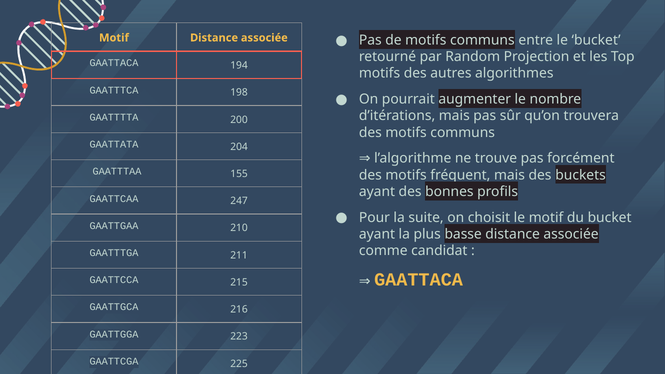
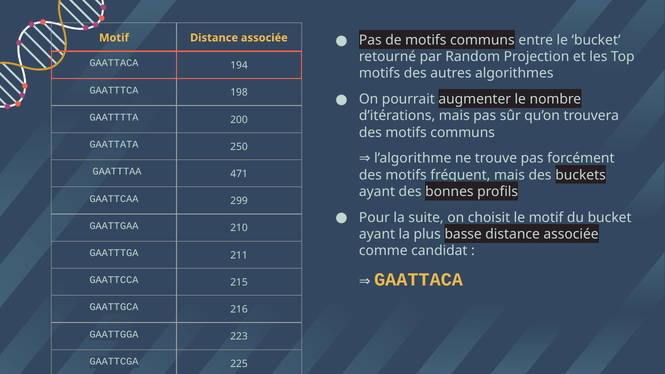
204: 204 -> 250
155: 155 -> 471
247: 247 -> 299
